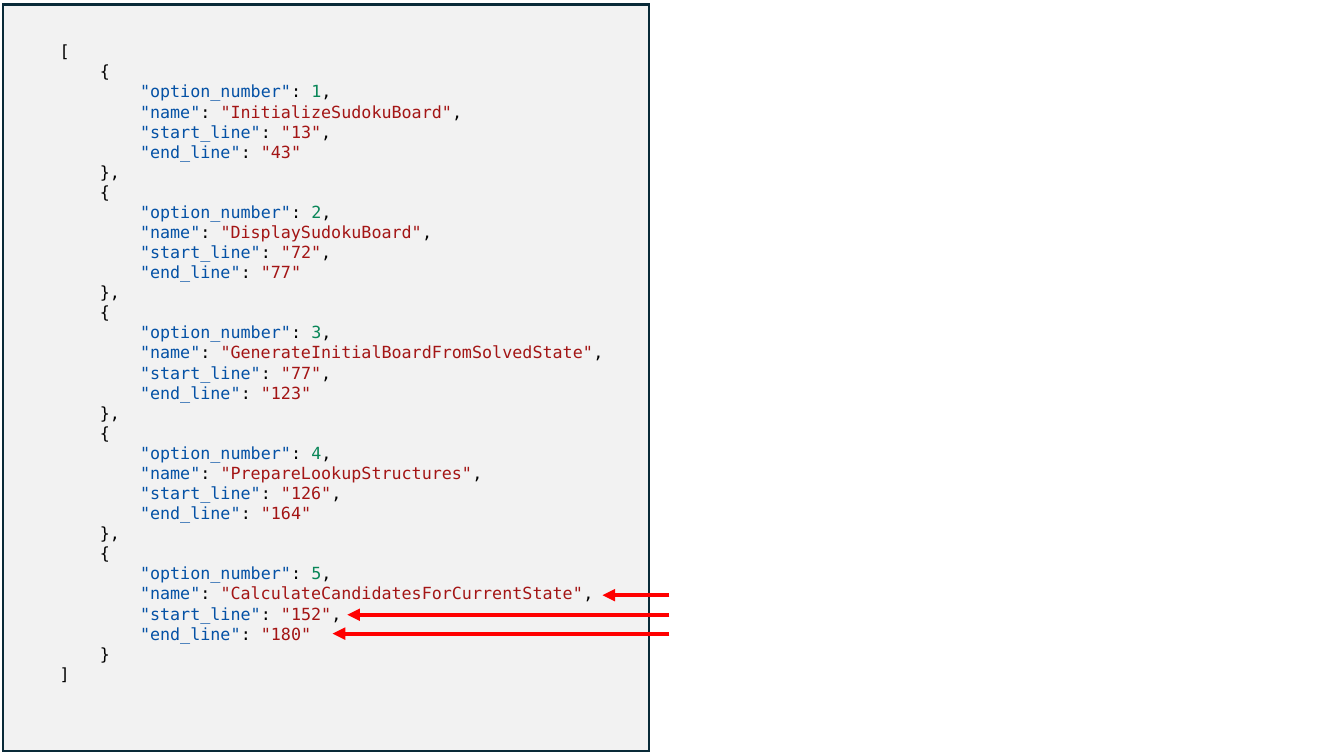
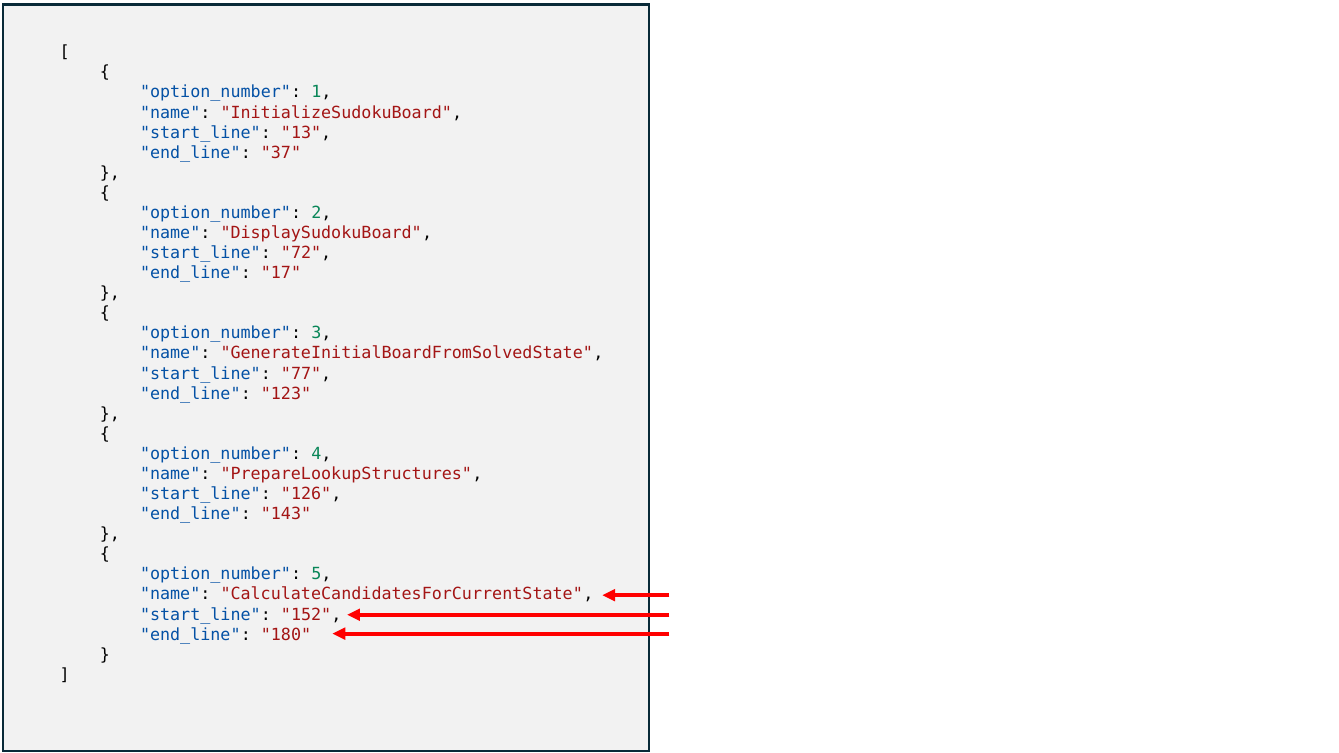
43: 43 -> 37
end_line 77: 77 -> 17
164: 164 -> 143
